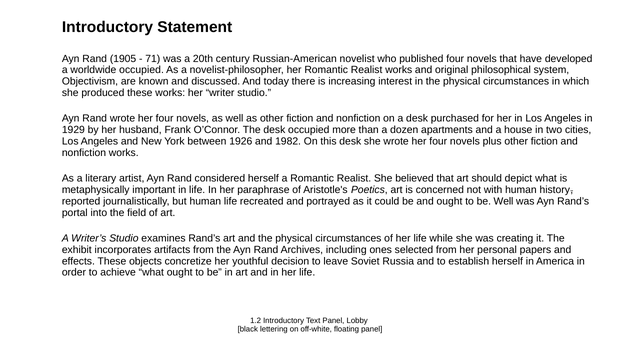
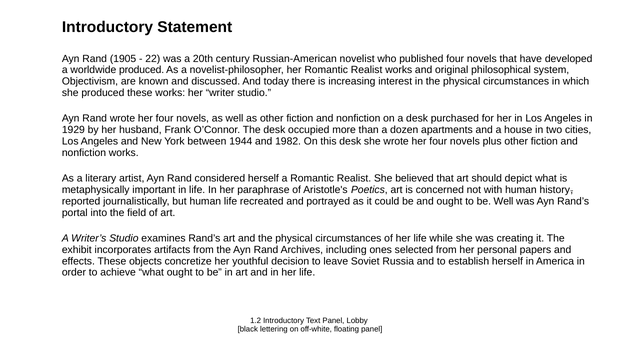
71: 71 -> 22
worldwide occupied: occupied -> produced
1926: 1926 -> 1944
